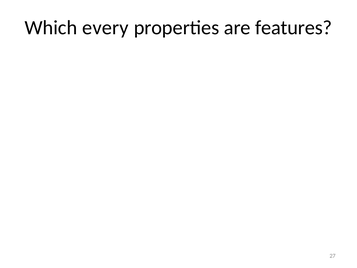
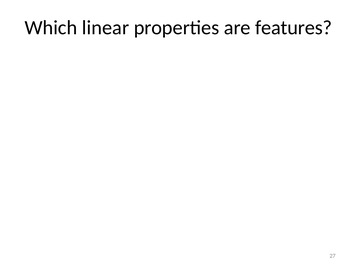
every: every -> linear
